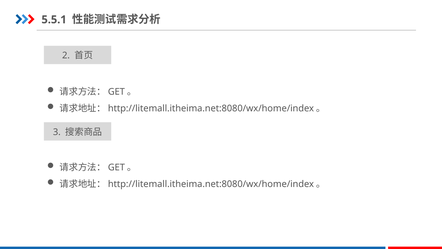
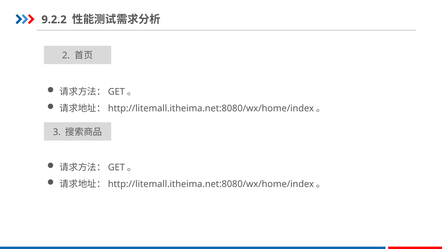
5.5.1: 5.5.1 -> 9.2.2
